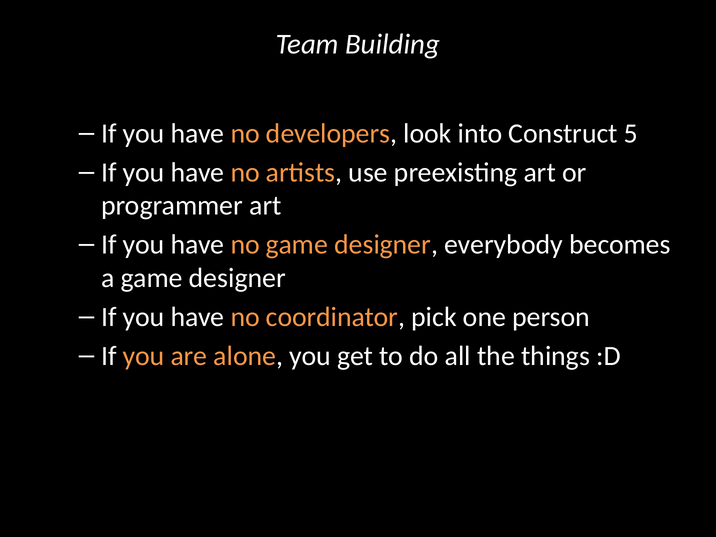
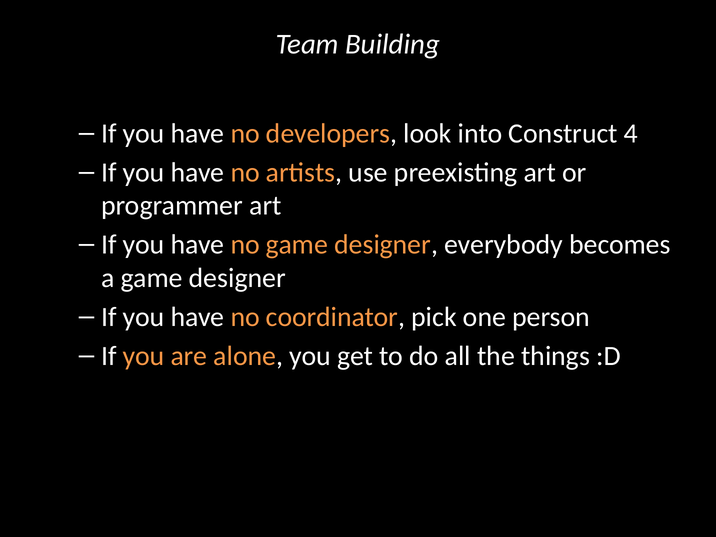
5: 5 -> 4
